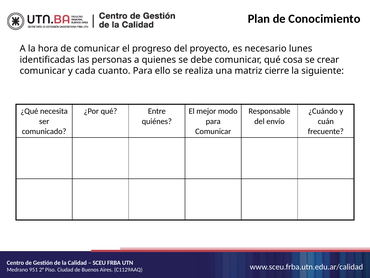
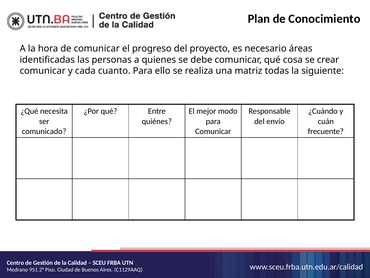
lunes: lunes -> áreas
cierre: cierre -> todas
